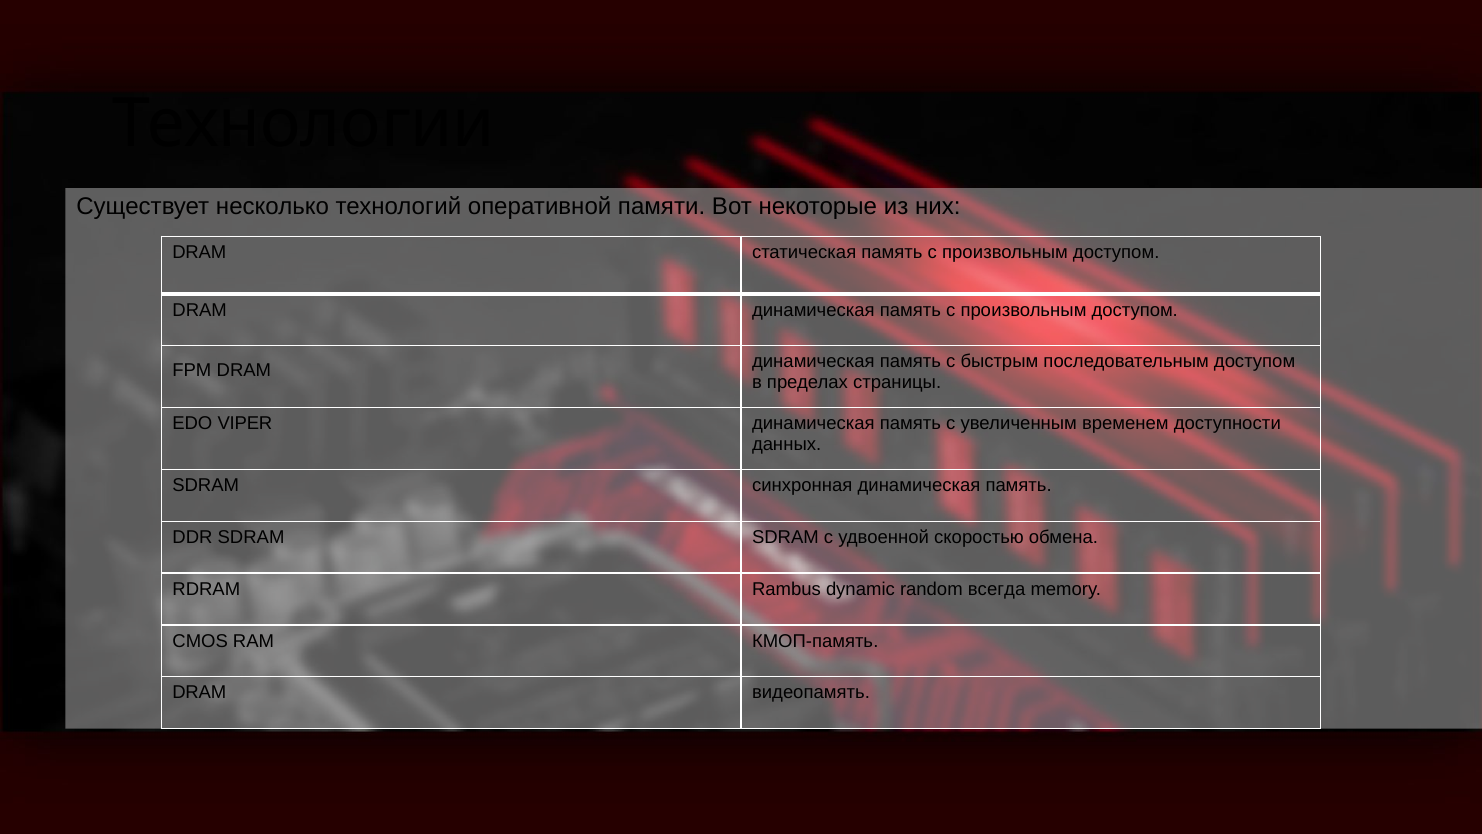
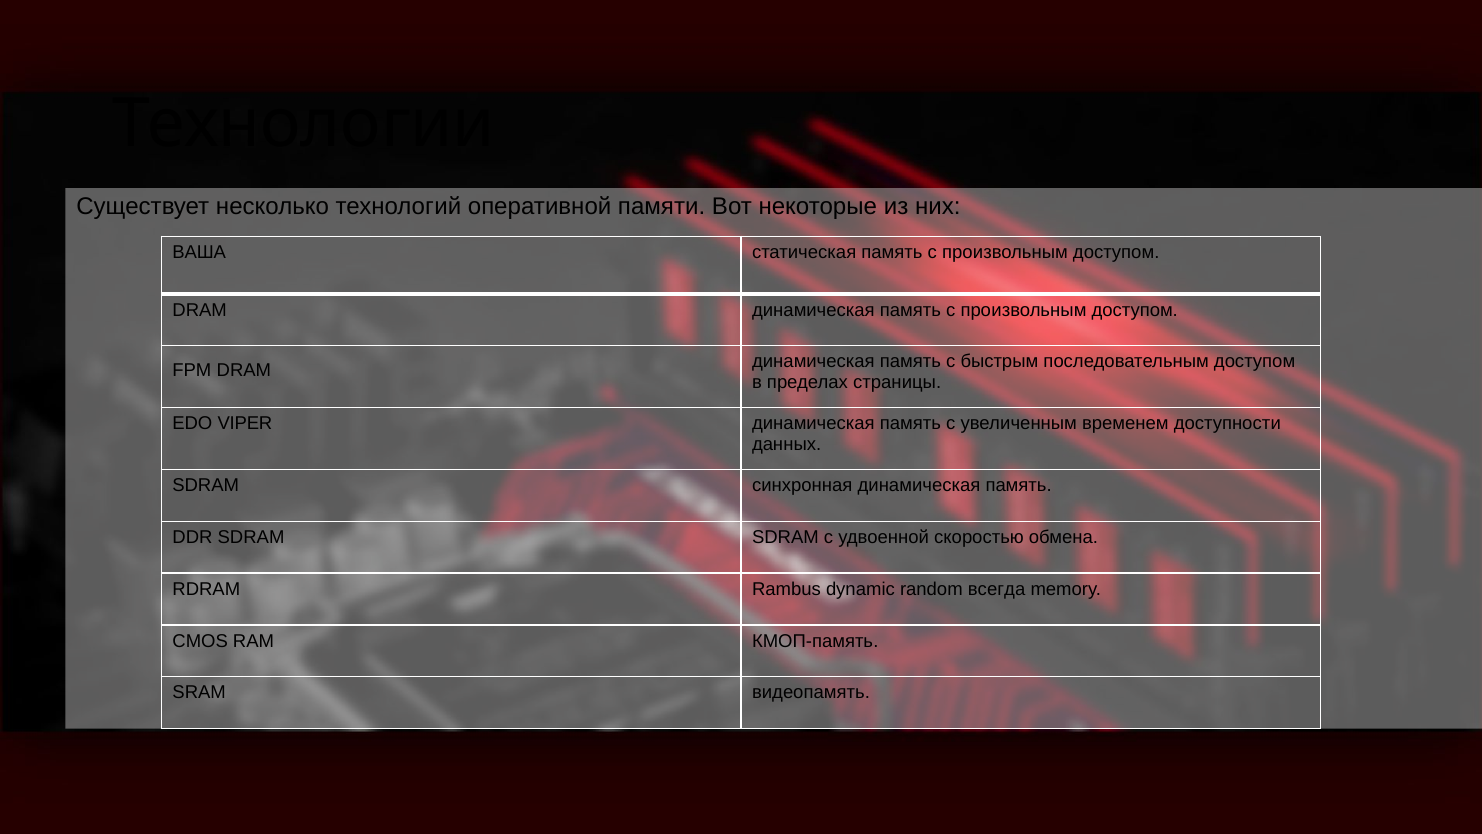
DRAM at (199, 253): DRAM -> ВАША
DRAM at (199, 693): DRAM -> SRAM
